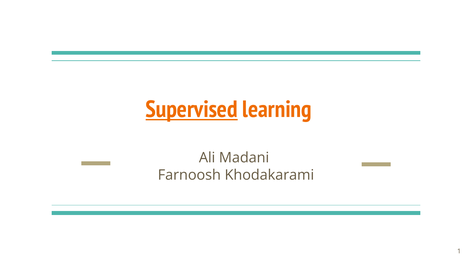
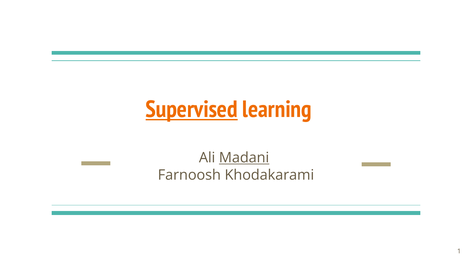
Madani underline: none -> present
